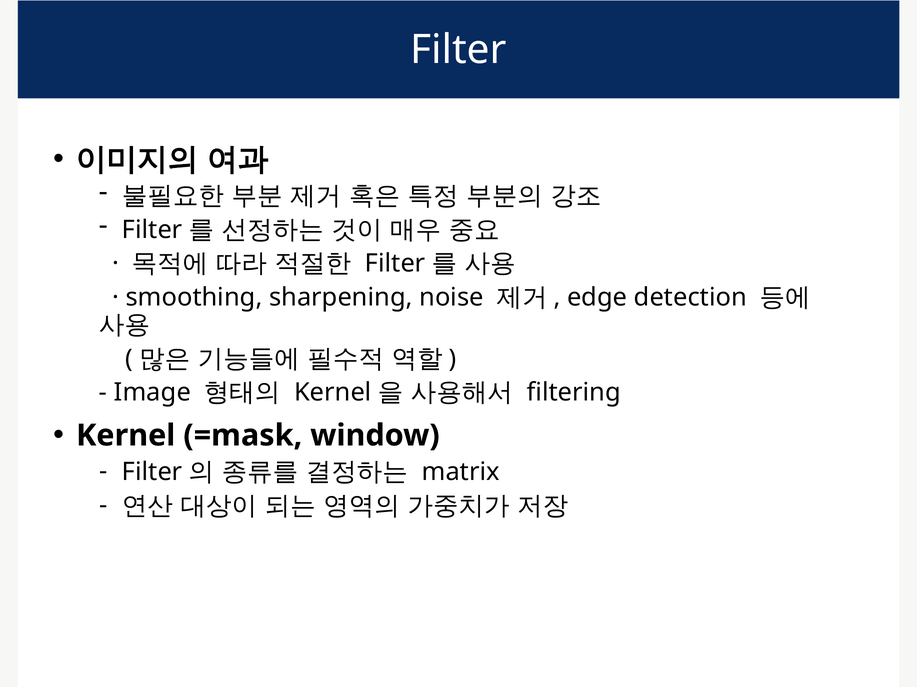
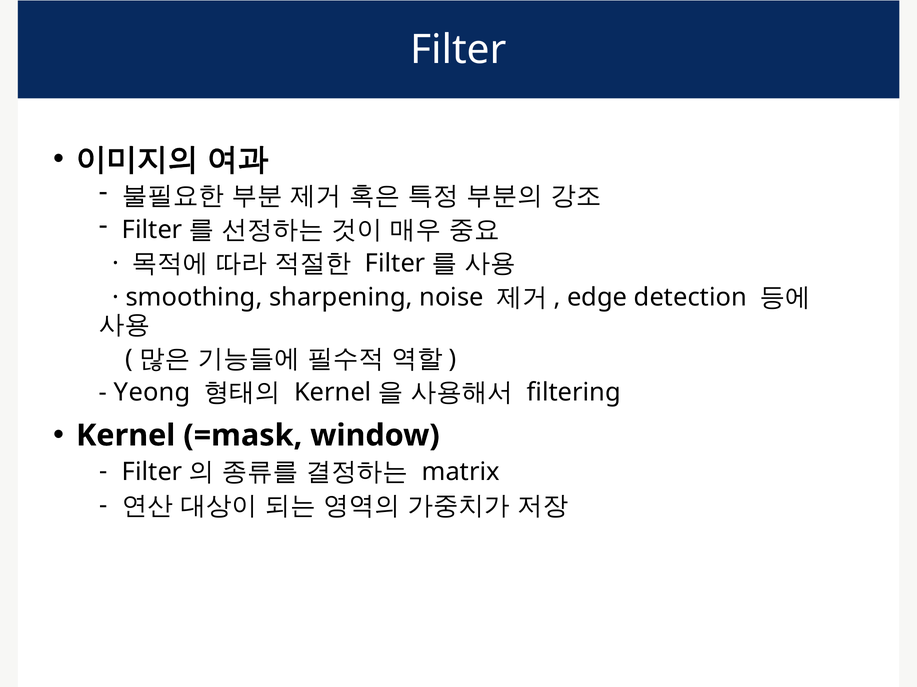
Image: Image -> Yeong
